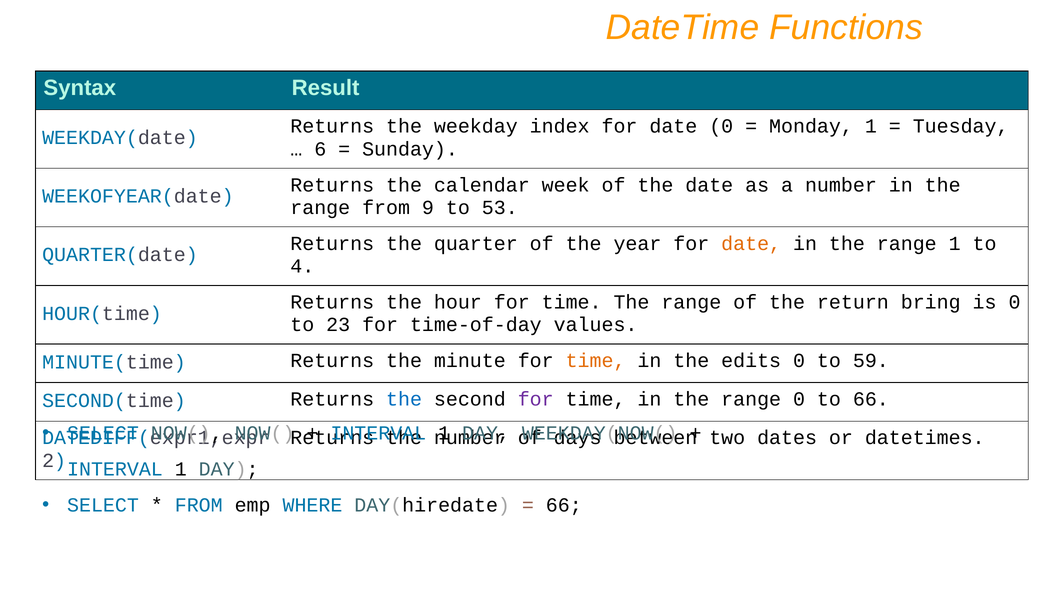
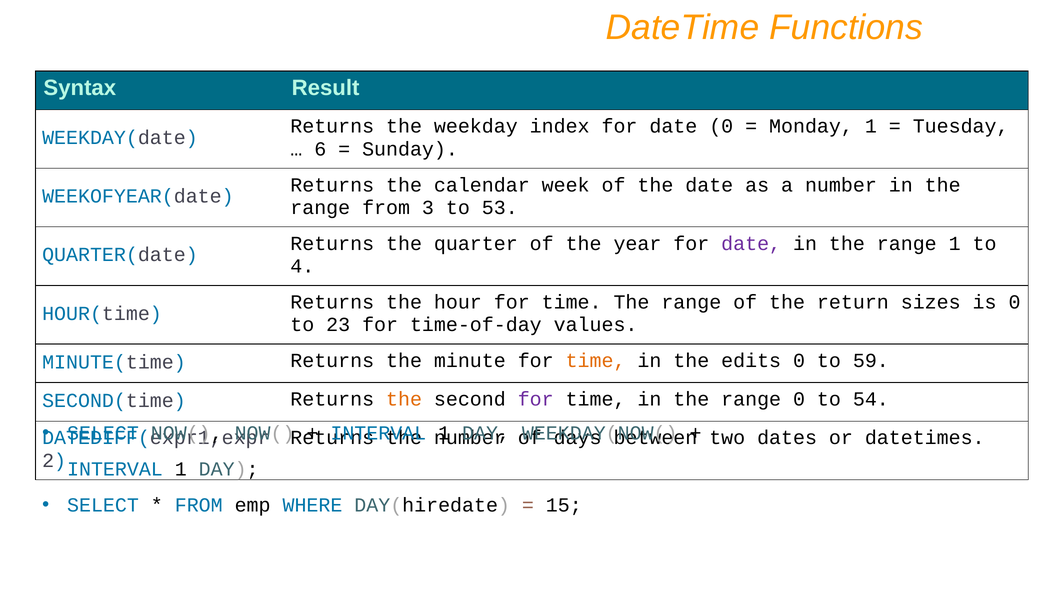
9: 9 -> 3
date at (751, 243) colour: orange -> purple
bring: bring -> sizes
the at (404, 399) colour: blue -> orange
to 66: 66 -> 54
66 at (564, 505): 66 -> 15
